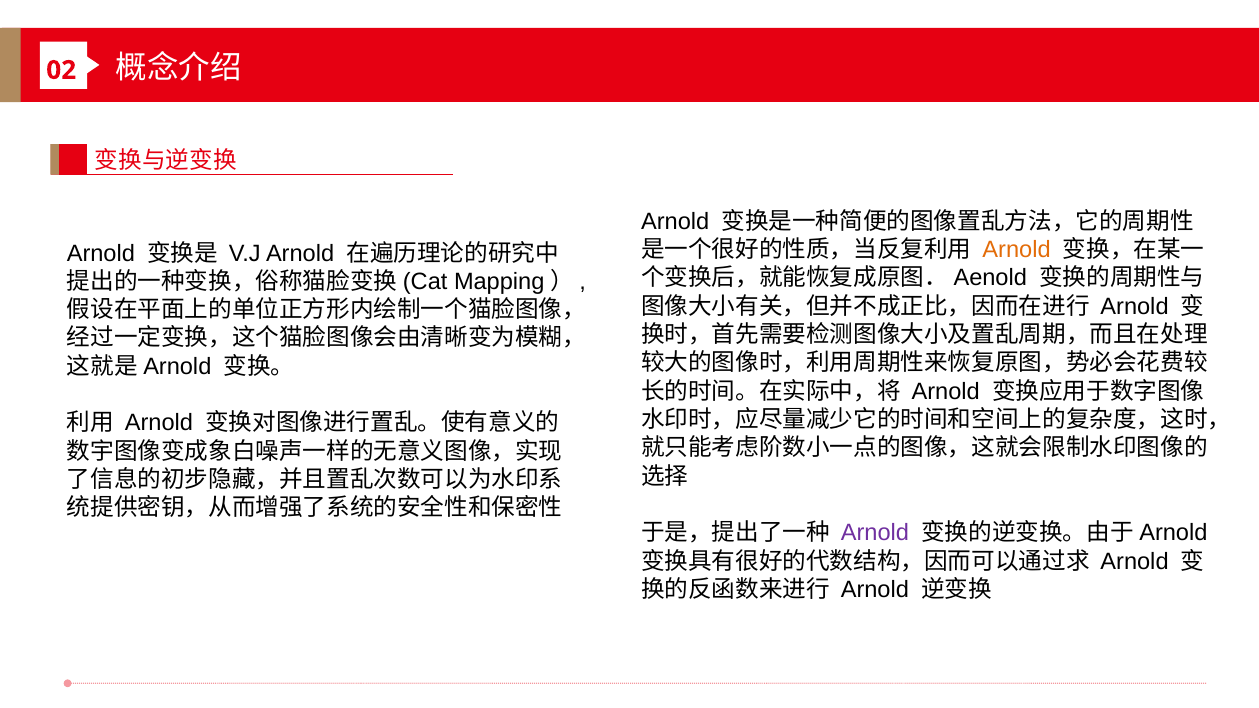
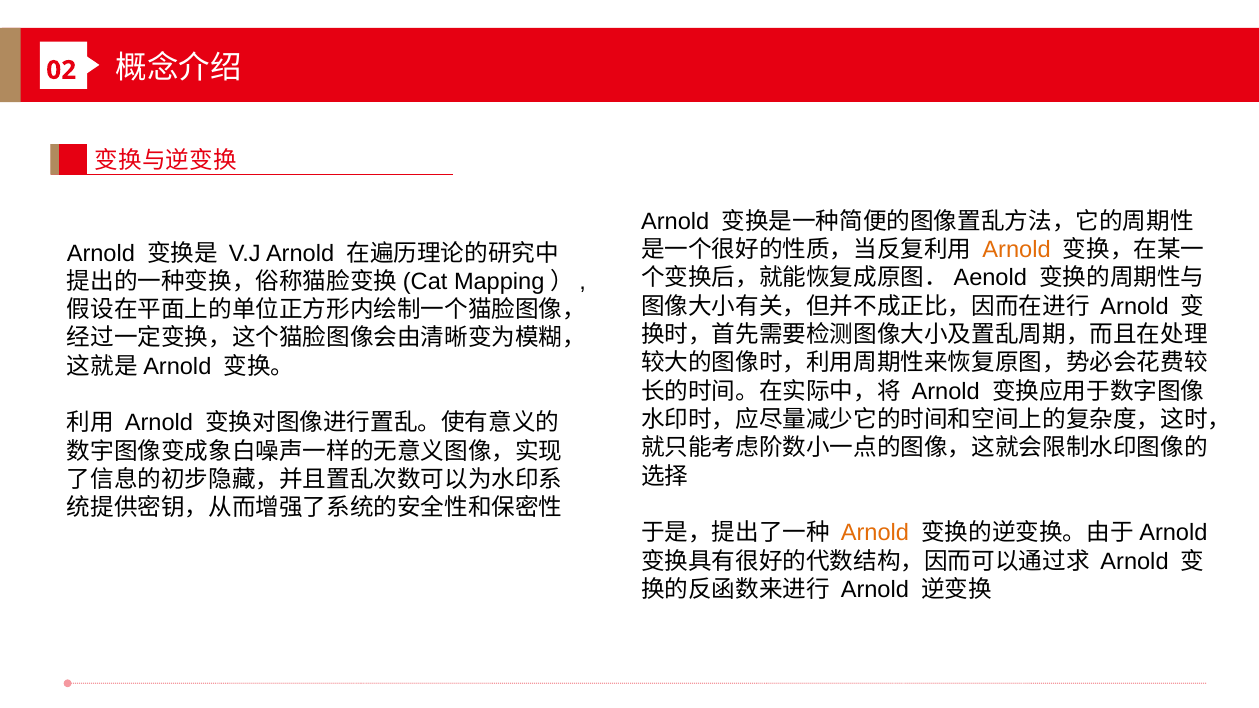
Arnold at (875, 533) colour: purple -> orange
